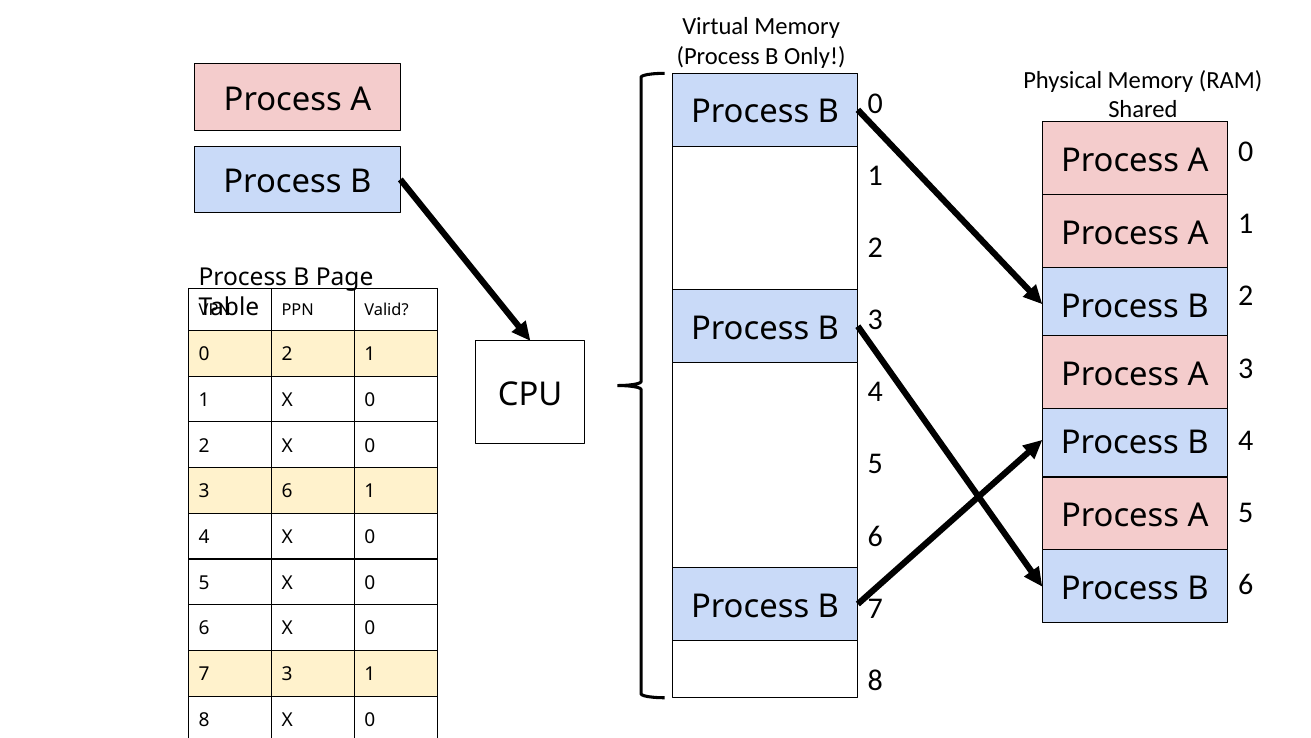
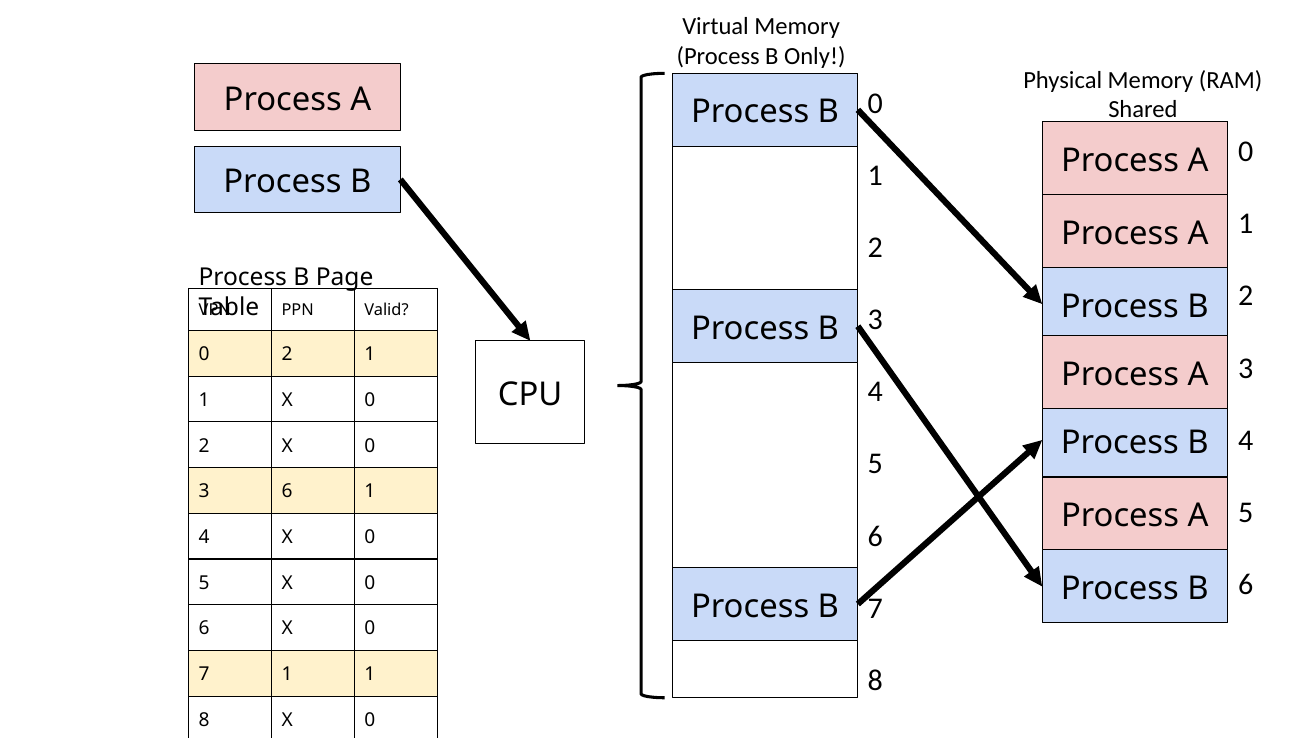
7 3: 3 -> 1
